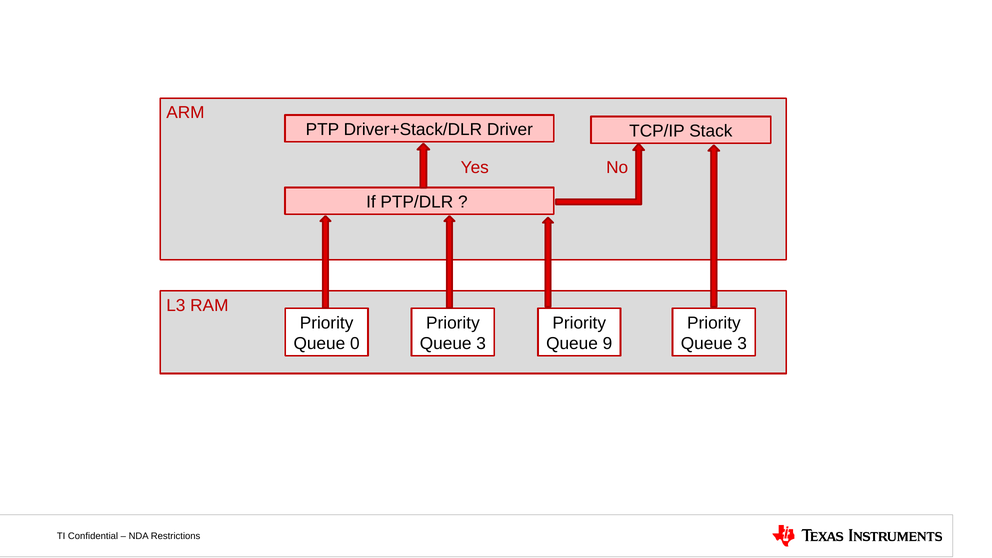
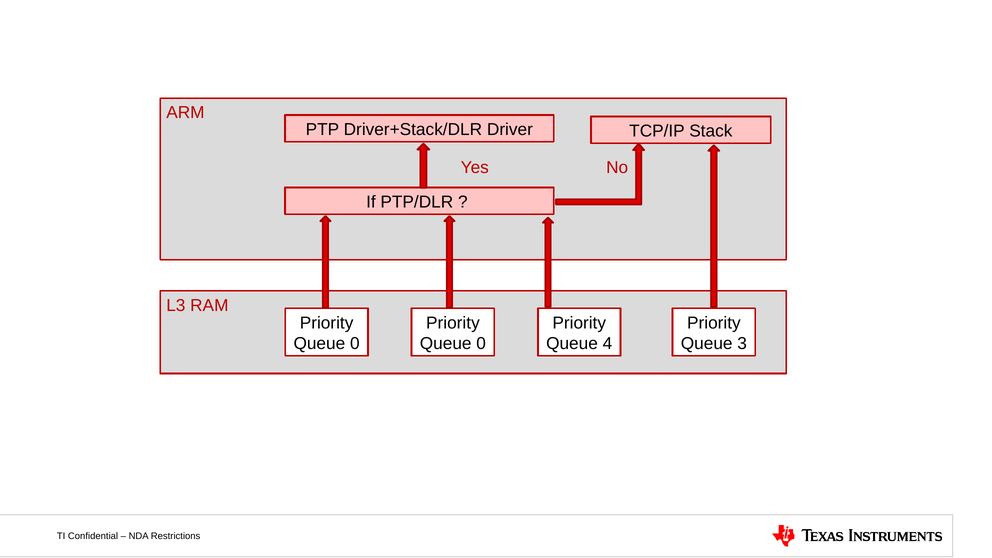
3 at (481, 344): 3 -> 0
9: 9 -> 4
